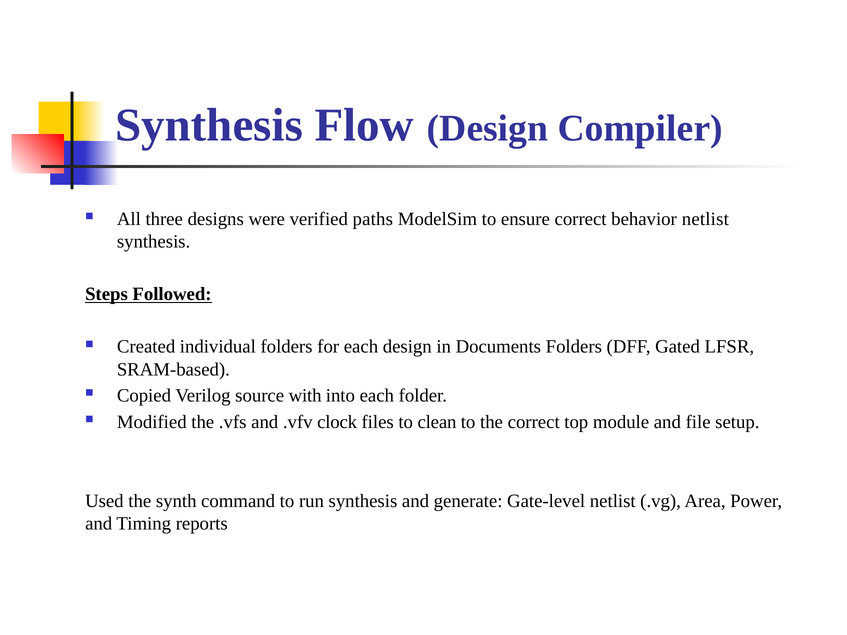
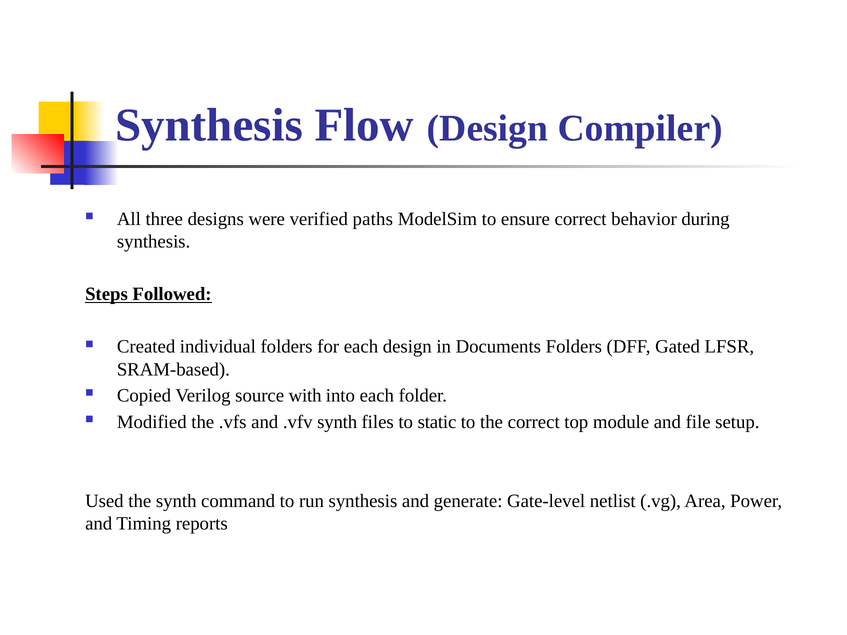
behavior netlist: netlist -> during
.vfv clock: clock -> synth
clean: clean -> static
